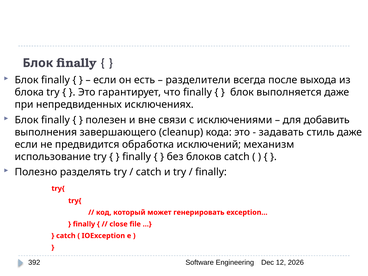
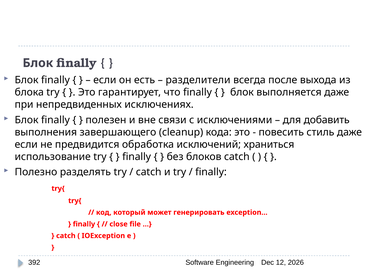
задавать: задавать -> повесить
механизм: механизм -> храниться
